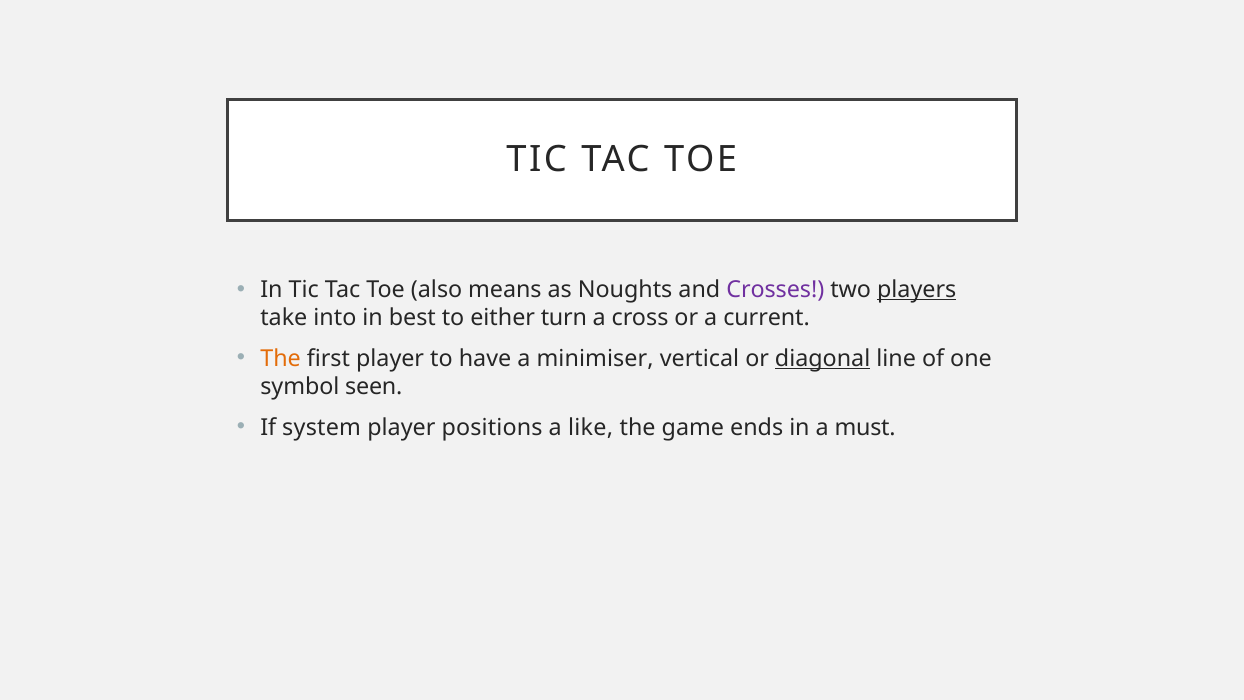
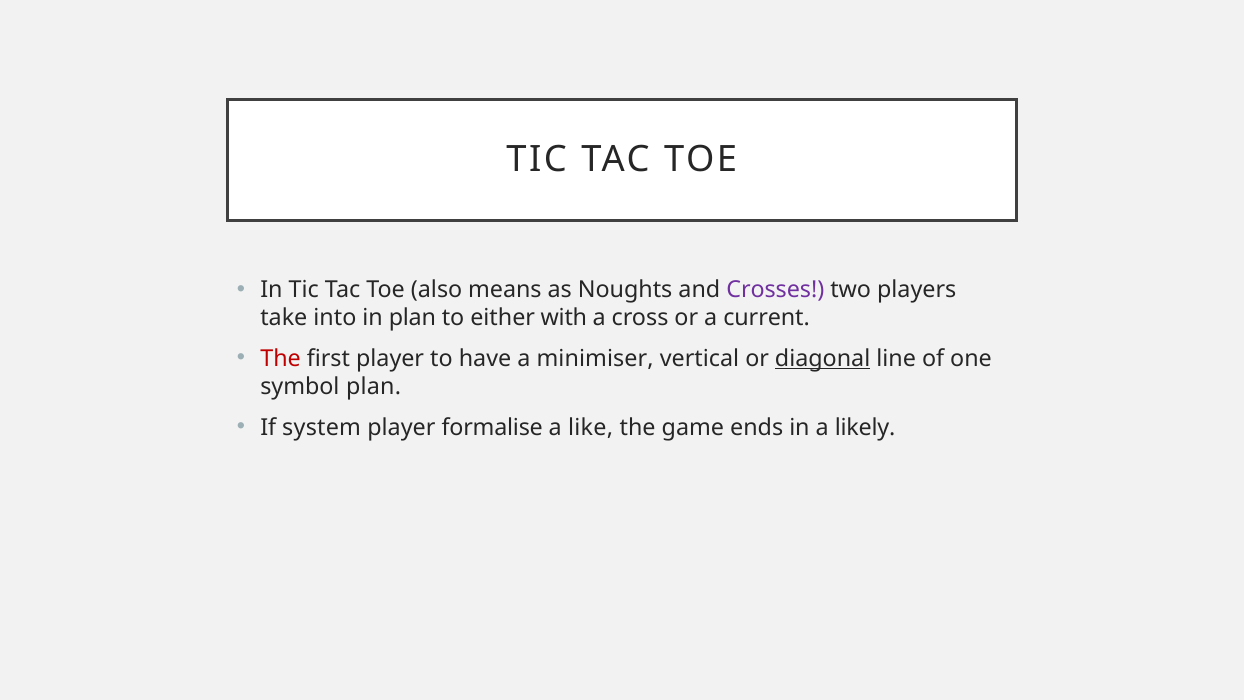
players underline: present -> none
in best: best -> plan
turn: turn -> with
The at (281, 358) colour: orange -> red
symbol seen: seen -> plan
positions: positions -> formalise
must: must -> likely
